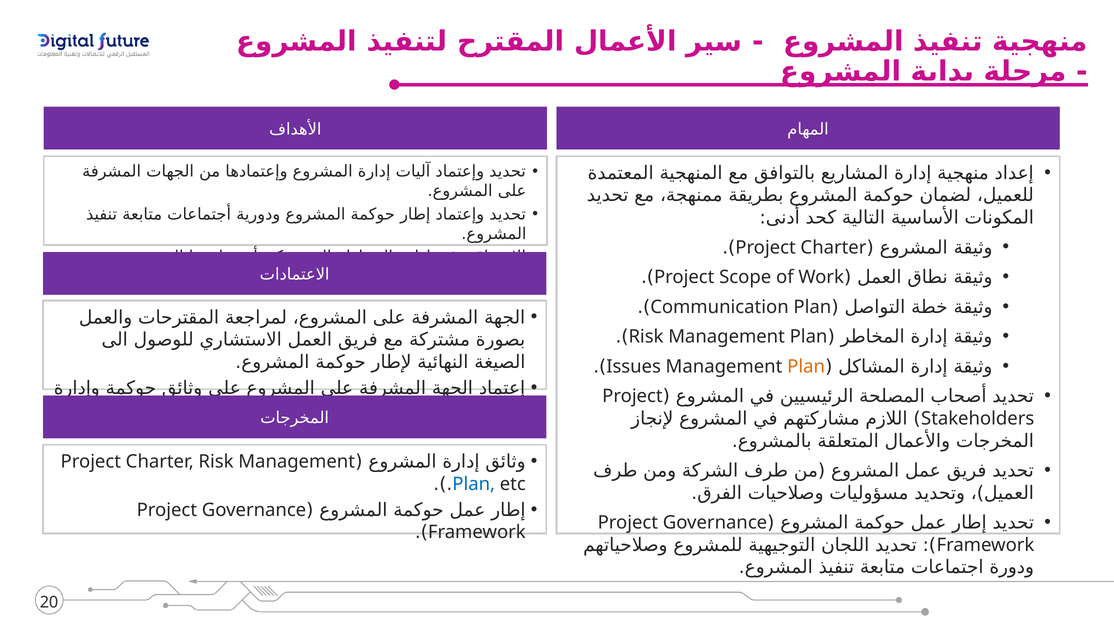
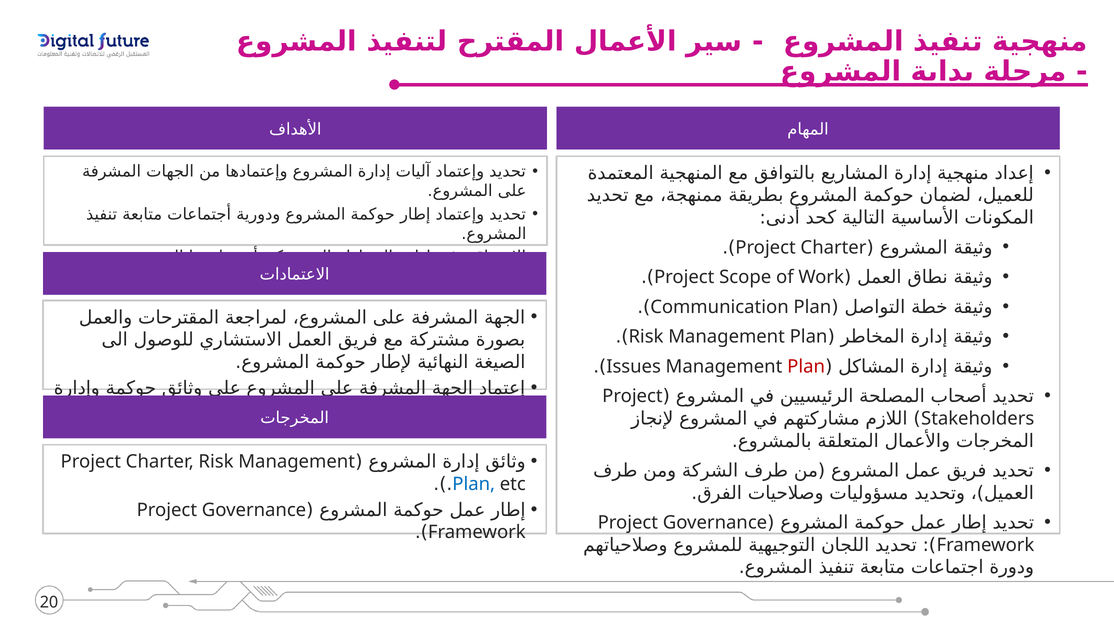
Plan at (806, 366) colour: orange -> red
